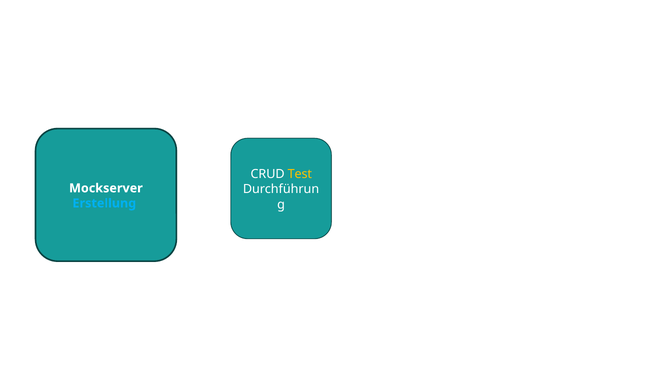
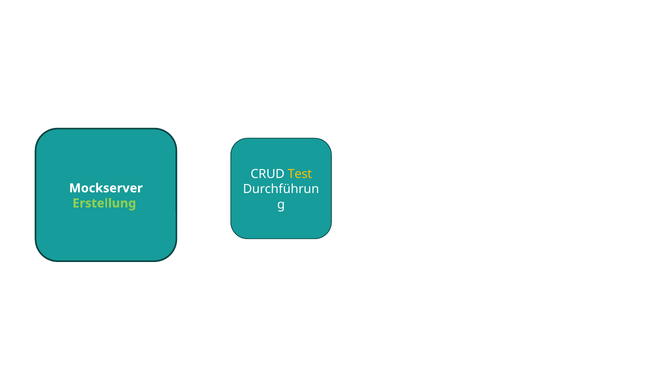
Erstellung colour: light blue -> light green
